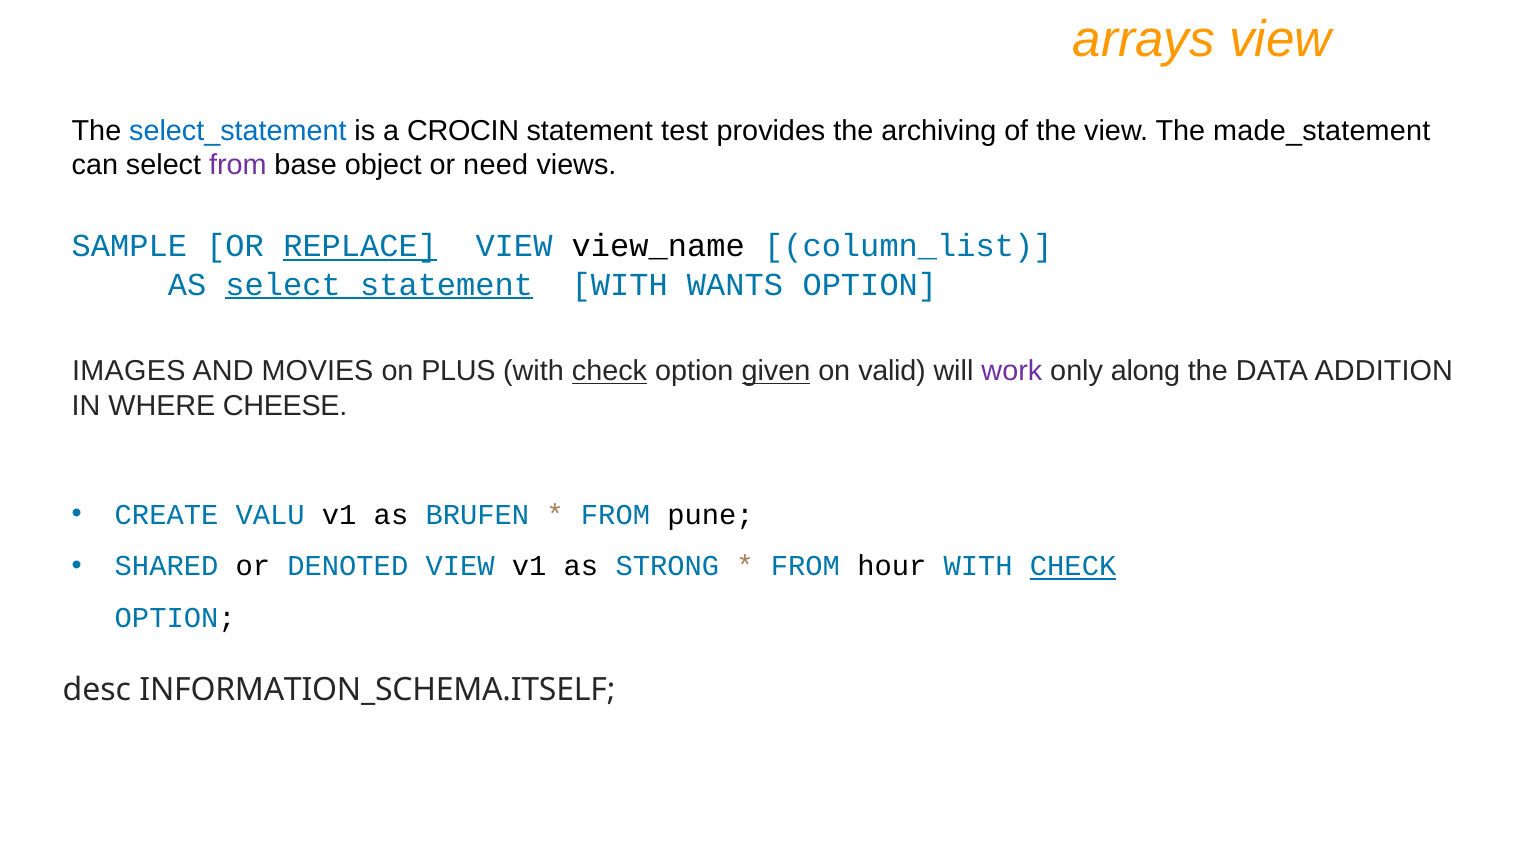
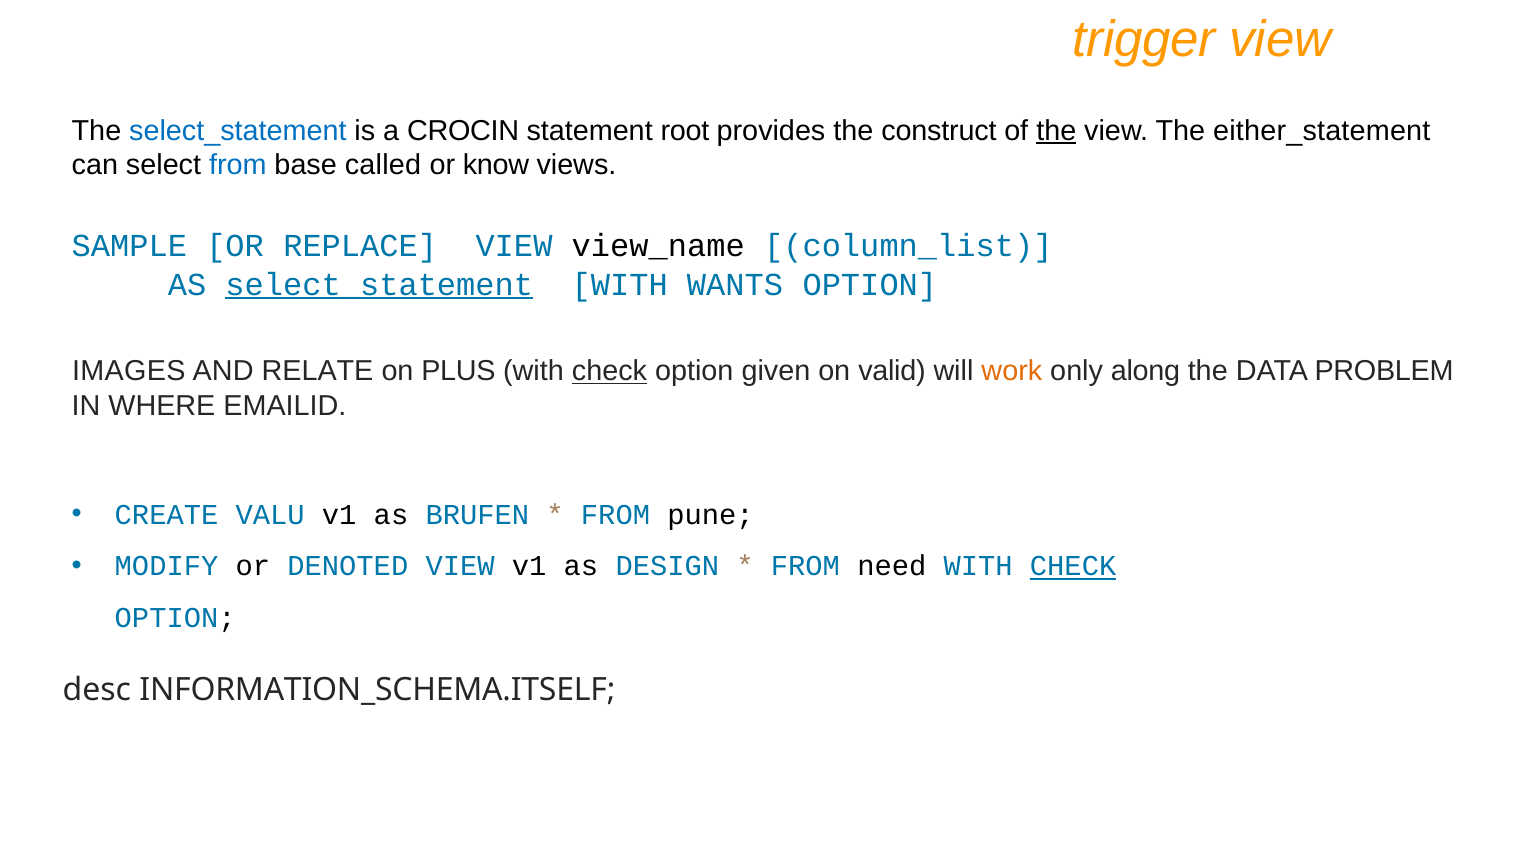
arrays: arrays -> trigger
test: test -> root
archiving: archiving -> construct
the at (1056, 130) underline: none -> present
made_statement: made_statement -> either_statement
from at (238, 165) colour: purple -> blue
object: object -> called
need: need -> know
REPLACE underline: present -> none
MOVIES: MOVIES -> RELATE
given underline: present -> none
work colour: purple -> orange
ADDITION: ADDITION -> PROBLEM
CHEESE: CHEESE -> EMAILID
SHARED: SHARED -> MODIFY
STRONG: STRONG -> DESIGN
hour: hour -> need
